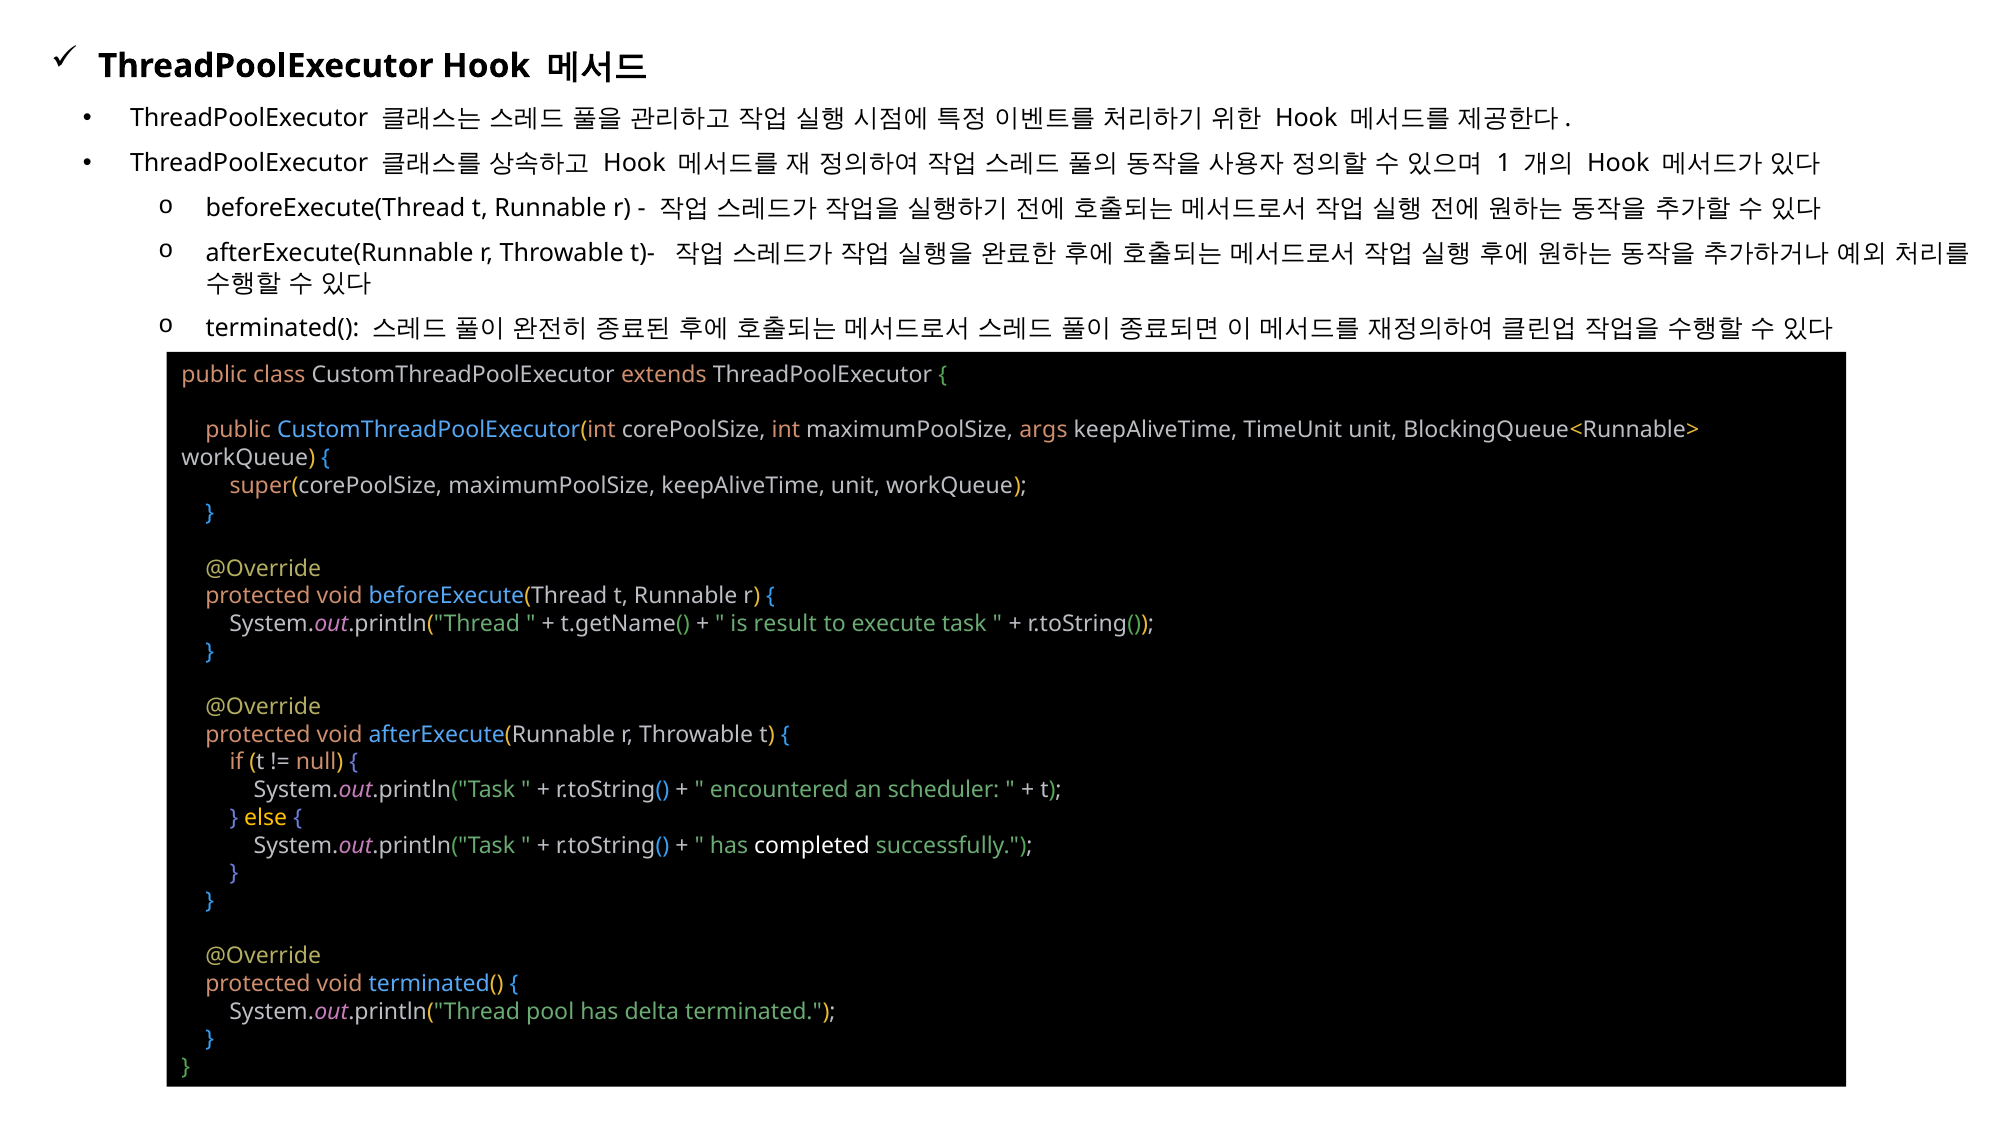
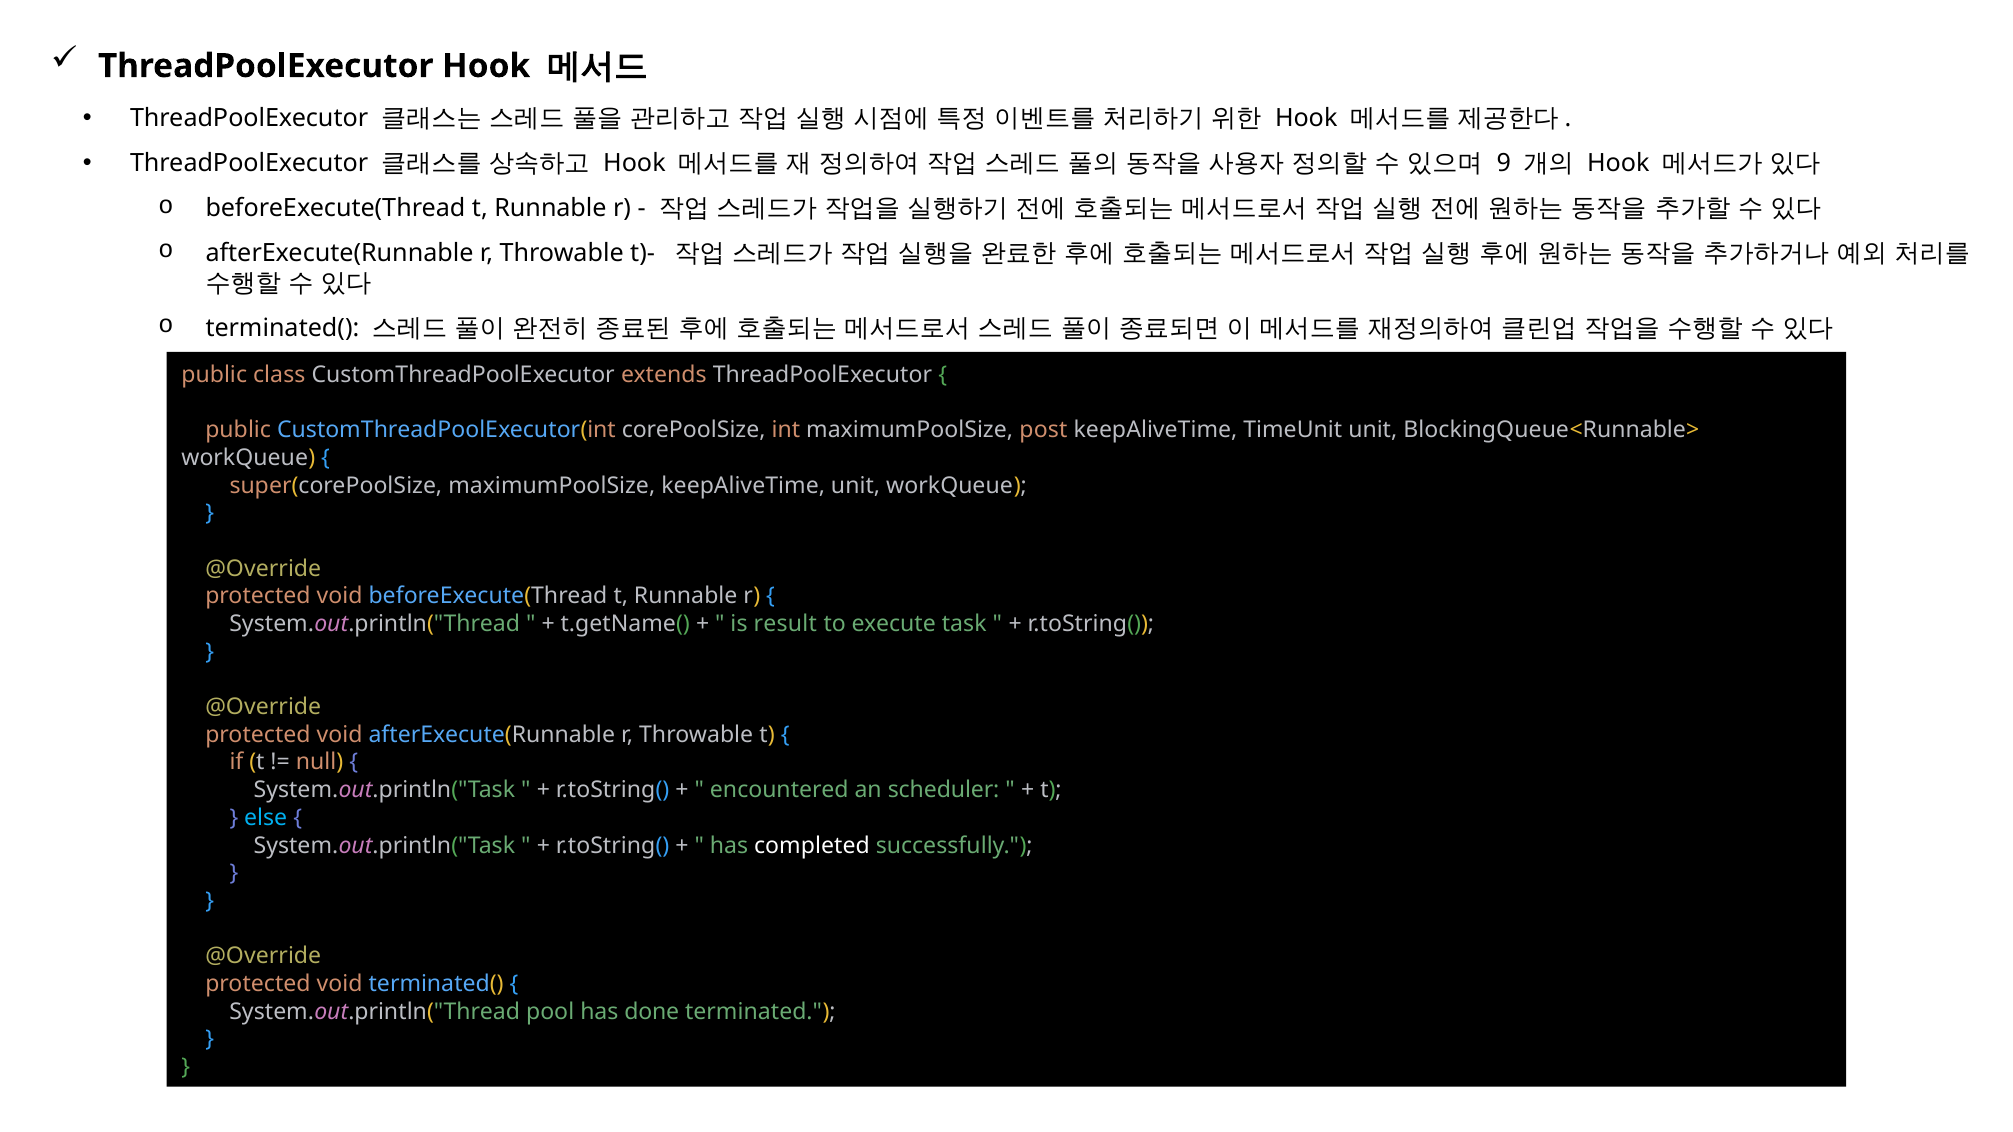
1: 1 -> 9
args: args -> post
else colour: yellow -> light blue
delta: delta -> done
